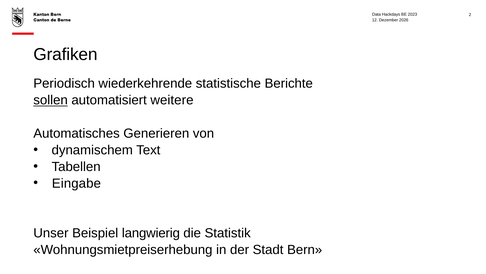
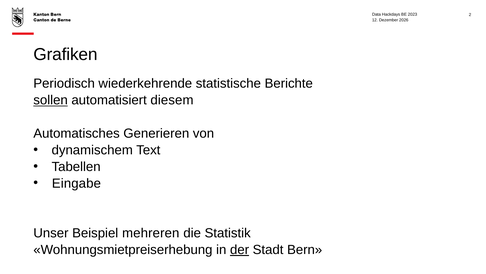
weitere: weitere -> diesem
langwierig: langwierig -> mehreren
der underline: none -> present
